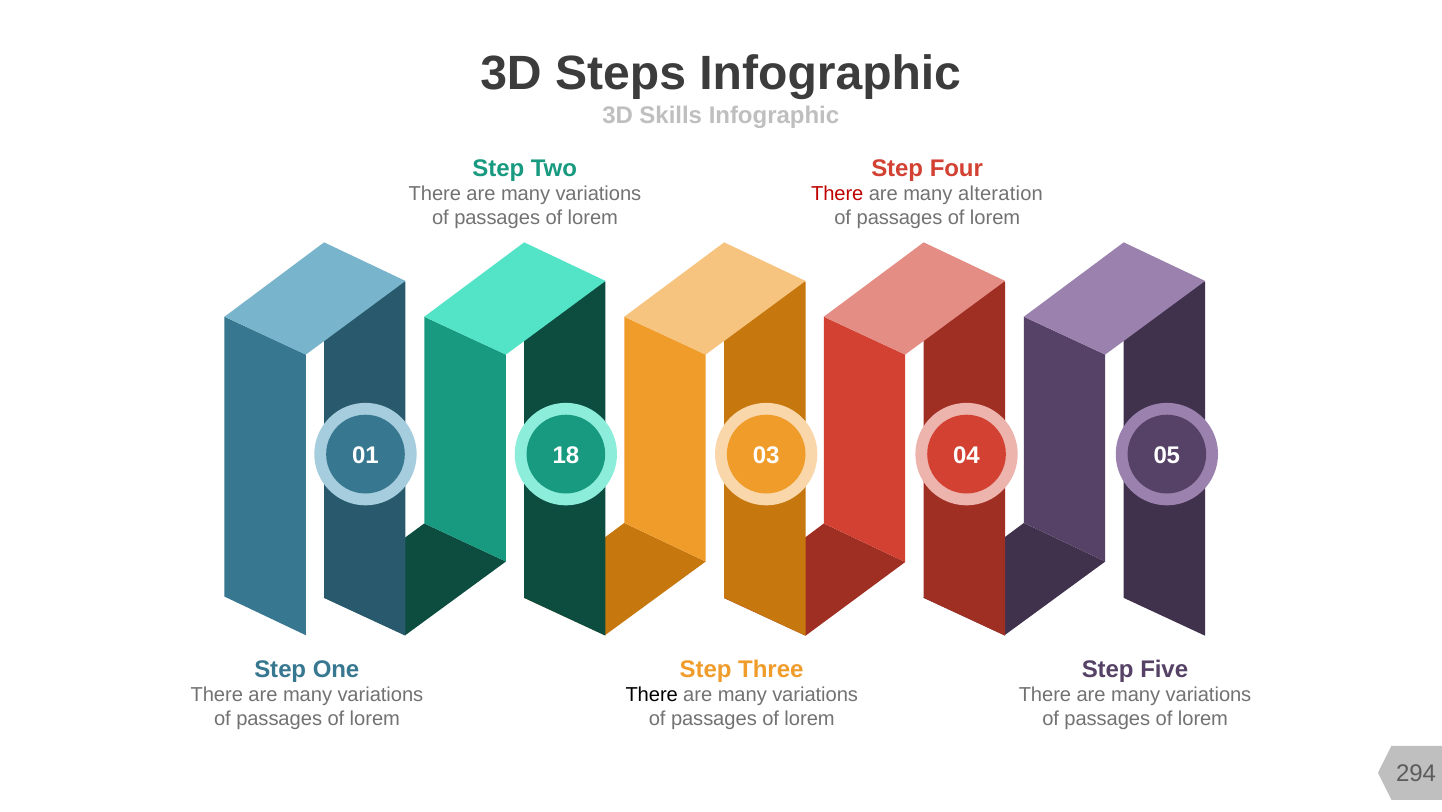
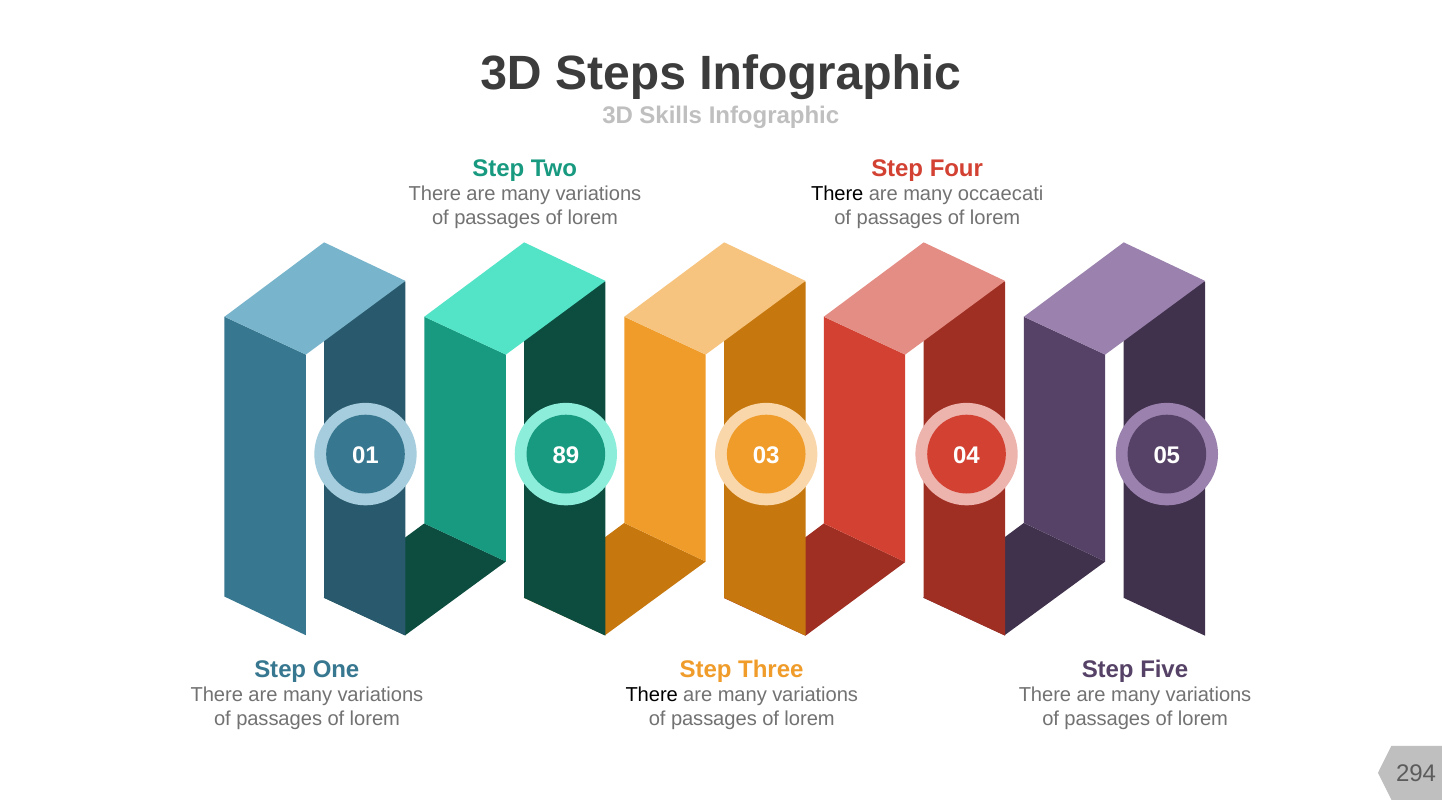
There at (837, 194) colour: red -> black
alteration: alteration -> occaecati
18: 18 -> 89
